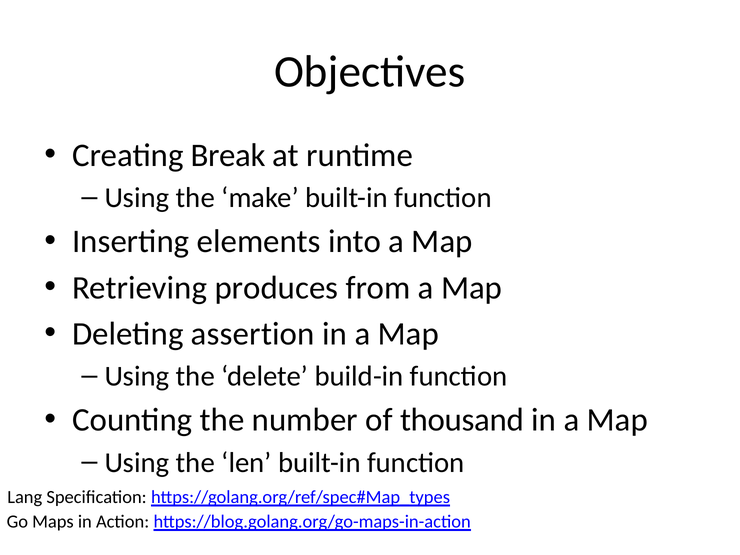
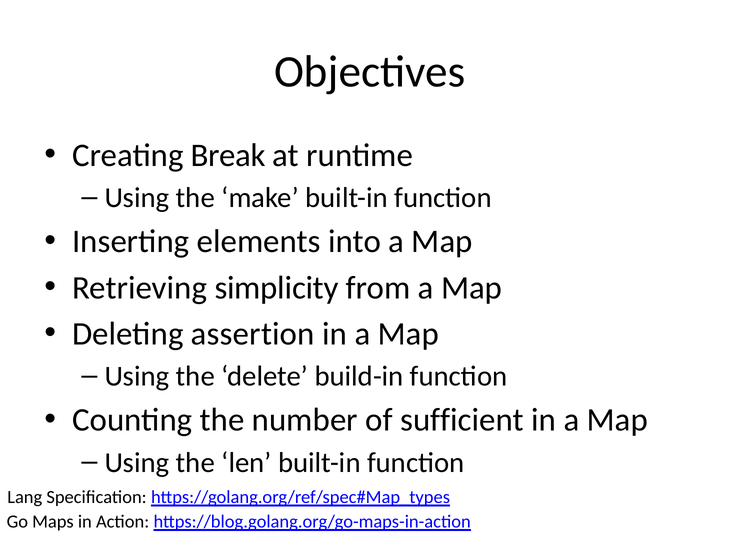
produces: produces -> simplicity
thousand: thousand -> sufficient
